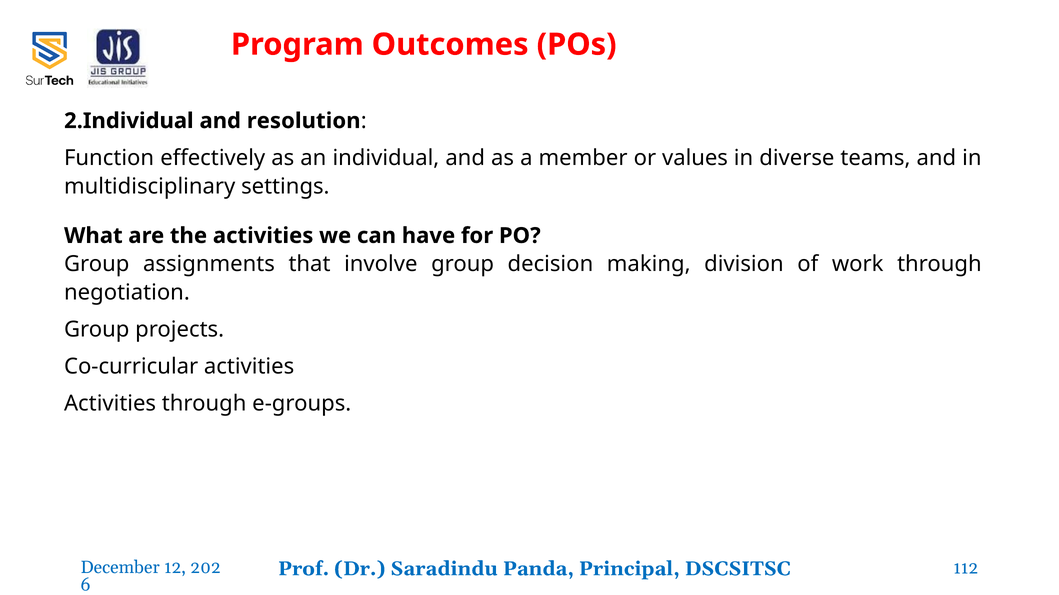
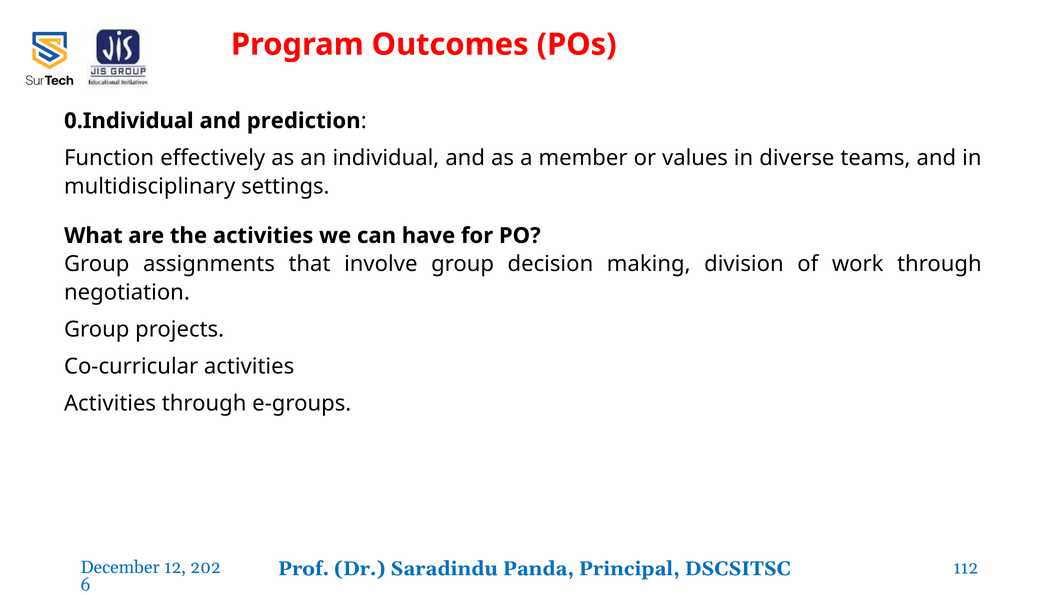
2.Individual: 2.Individual -> 0.Individual
resolution: resolution -> prediction
